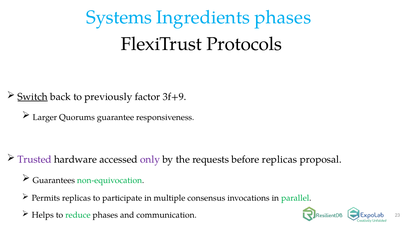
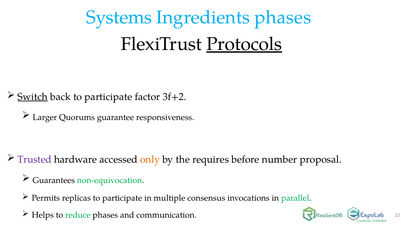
Protocols underline: none -> present
back to previously: previously -> participate
3f+9: 3f+9 -> 3f+2
only colour: purple -> orange
requests: requests -> requires
before replicas: replicas -> number
